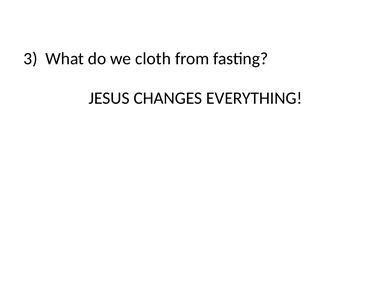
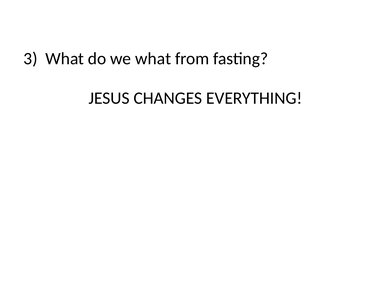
we cloth: cloth -> what
